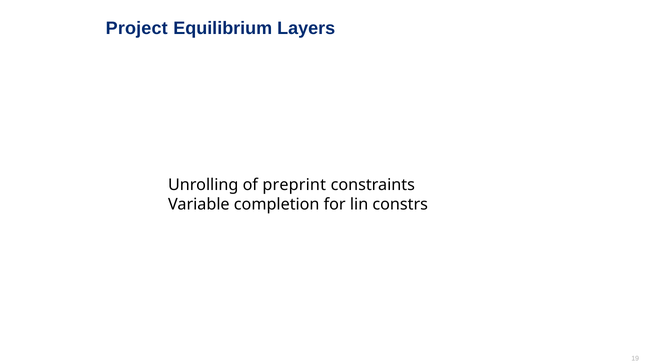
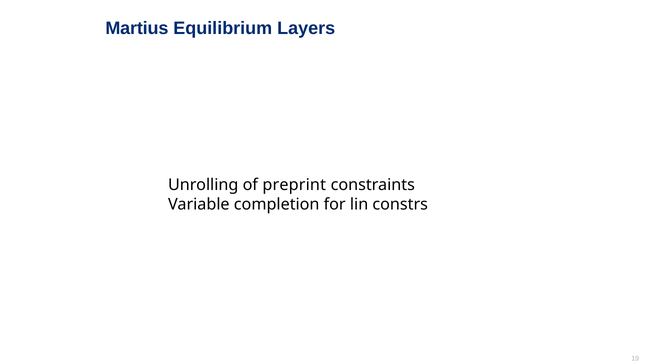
Project: Project -> Martius
